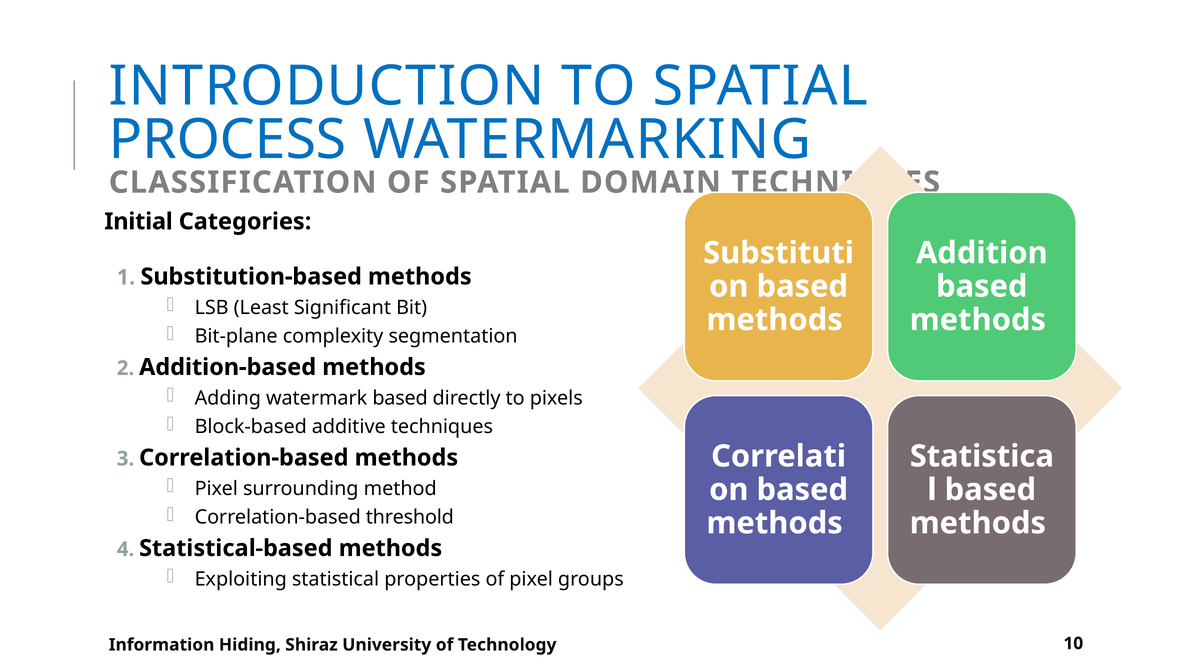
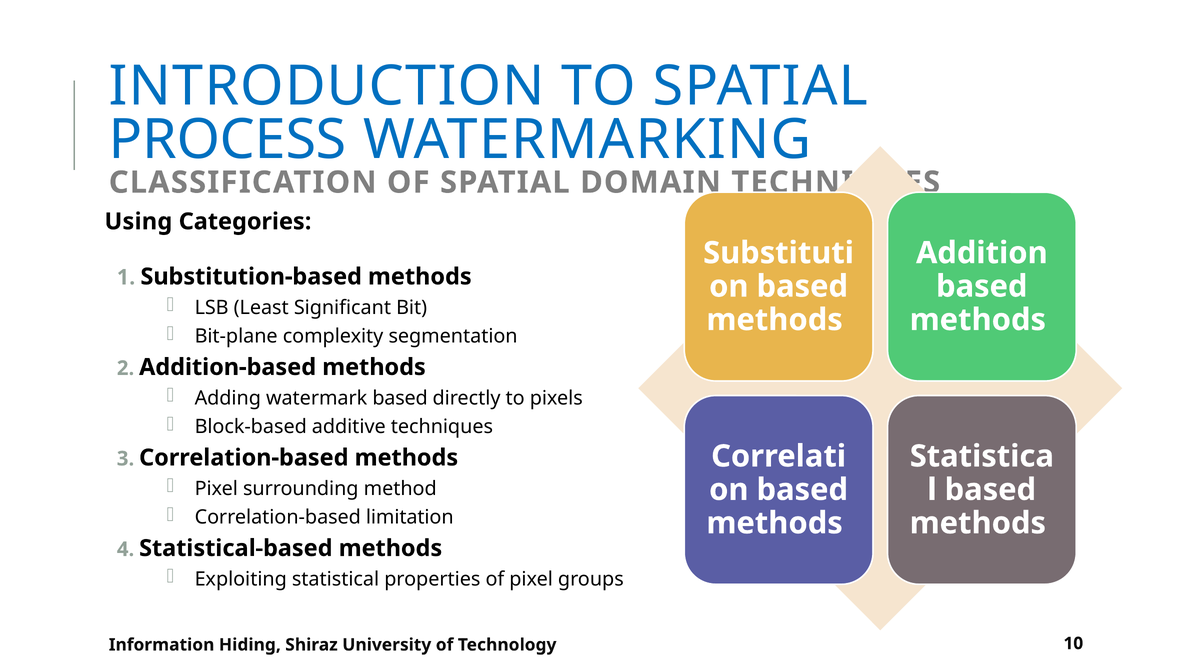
Initial: Initial -> Using
threshold: threshold -> limitation
